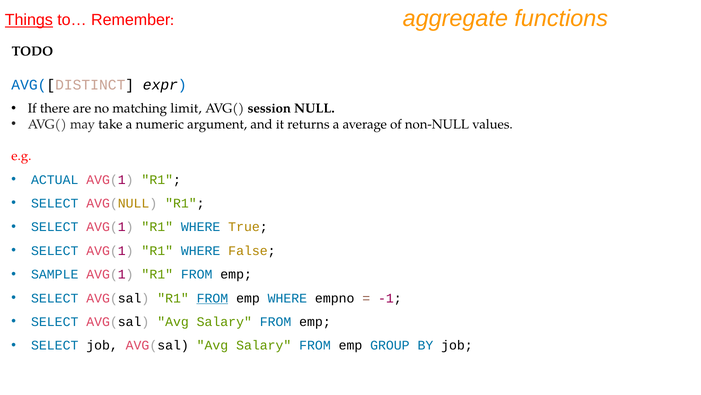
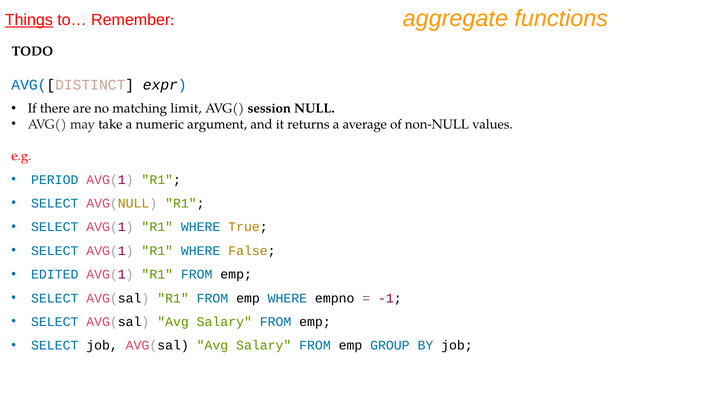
ACTUAL: ACTUAL -> PERIOD
SAMPLE: SAMPLE -> EDITED
FROM at (212, 298) underline: present -> none
